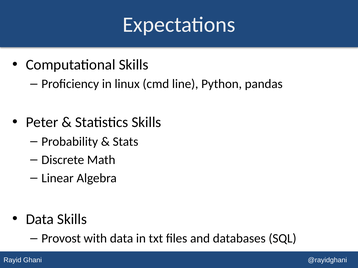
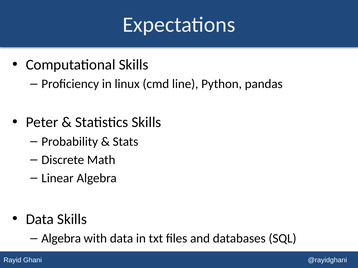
Provost at (61, 239): Provost -> Algebra
